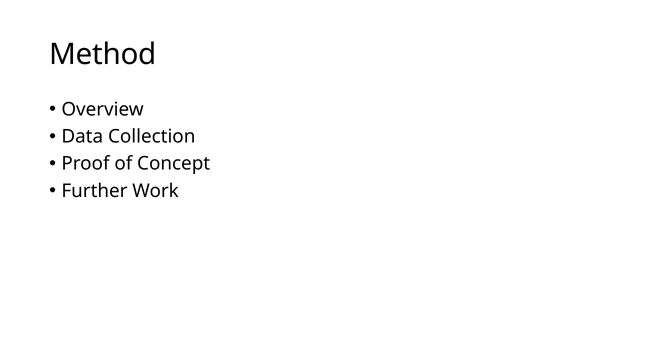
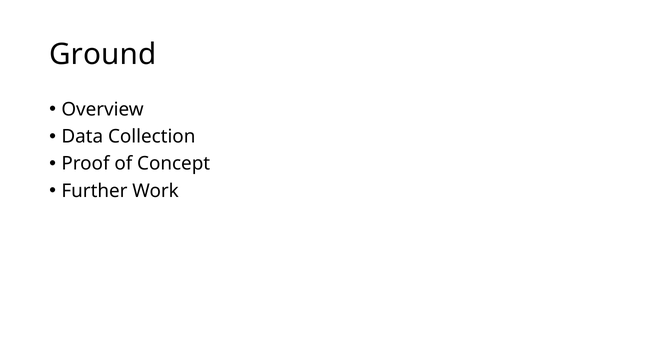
Method: Method -> Ground
